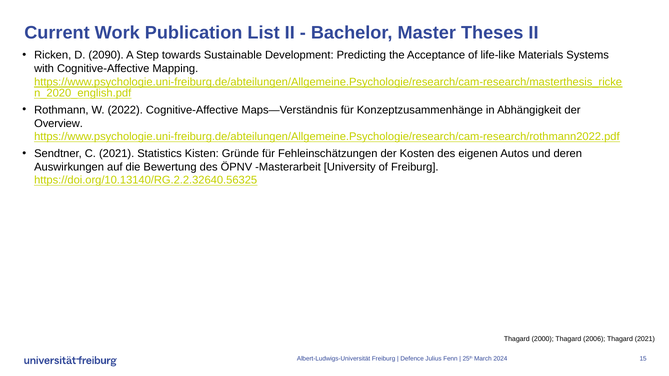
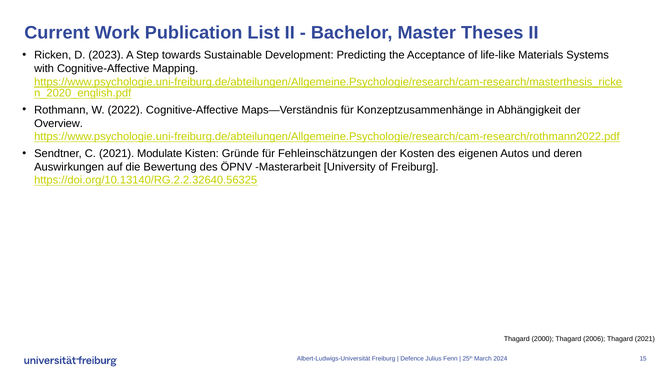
2090: 2090 -> 2023
Statistics: Statistics -> Modulate
